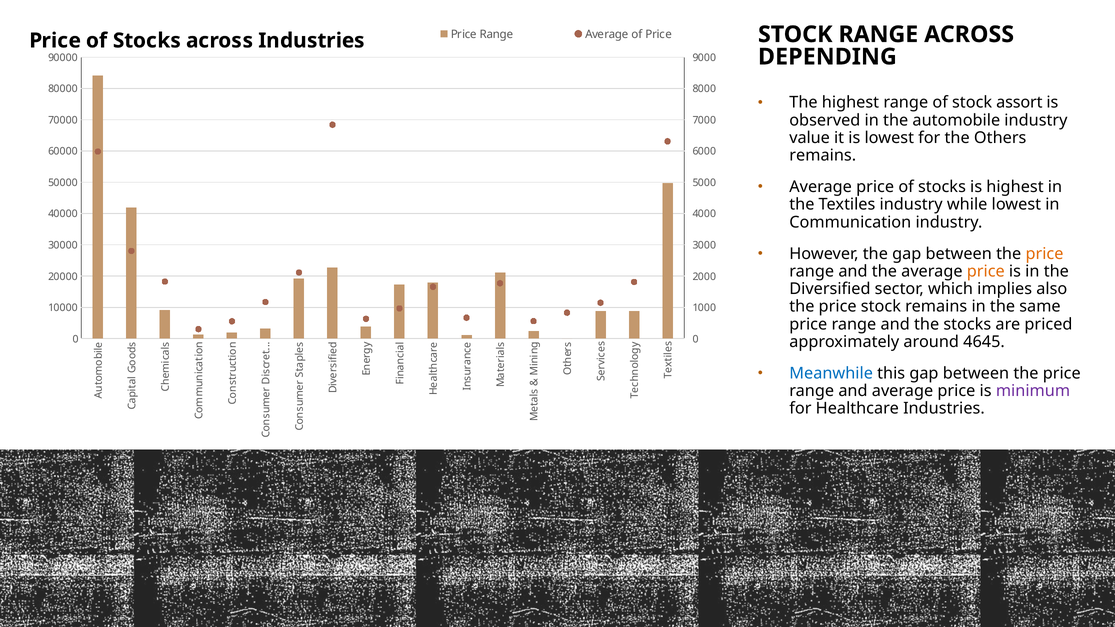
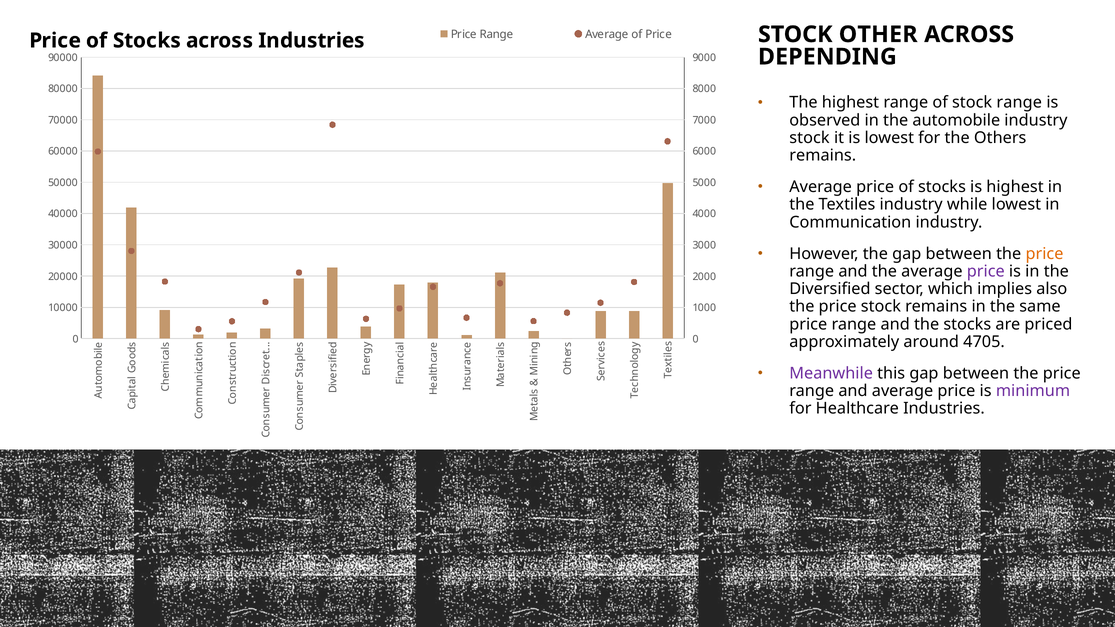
STOCK RANGE: RANGE -> OTHER
stock assort: assort -> range
value at (810, 138): value -> stock
price at (986, 271) colour: orange -> purple
4645: 4645 -> 4705
Meanwhile colour: blue -> purple
